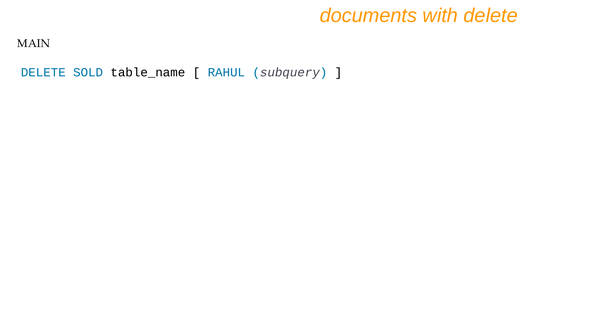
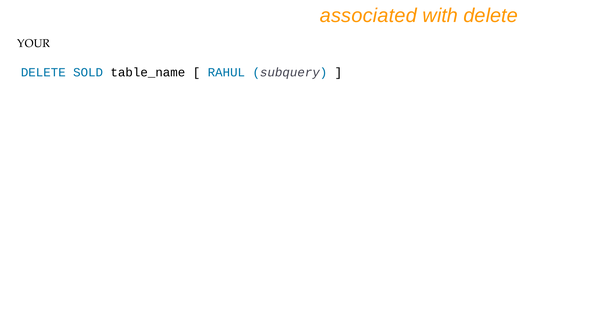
documents: documents -> associated
MAIN: MAIN -> YOUR
